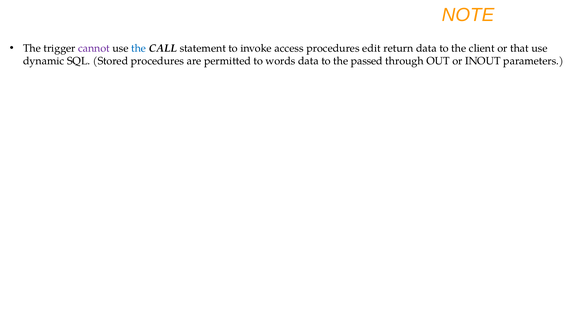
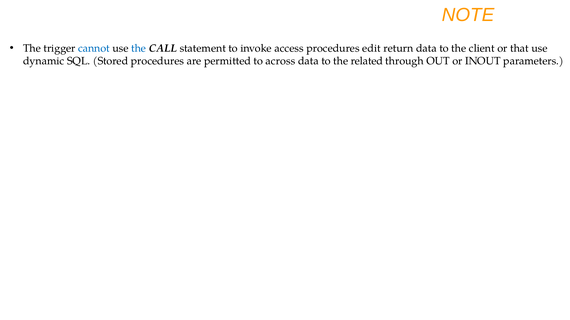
cannot colour: purple -> blue
words: words -> across
passed: passed -> related
